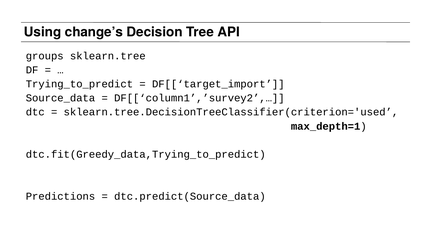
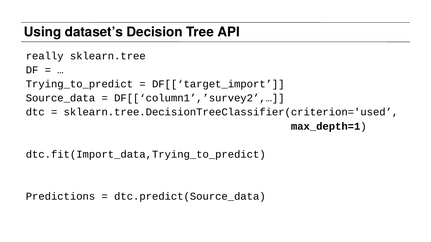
change’s: change’s -> dataset’s
groups: groups -> really
dtc.fit(Greedy_data,Trying_to_predict: dtc.fit(Greedy_data,Trying_to_predict -> dtc.fit(Import_data,Trying_to_predict
